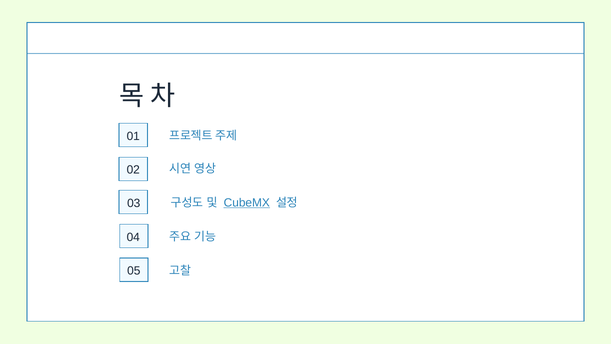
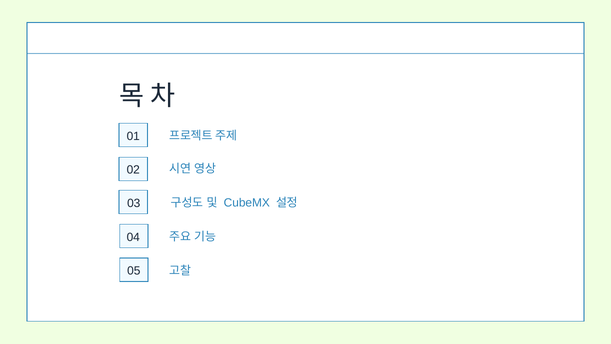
CubeMX underline: present -> none
